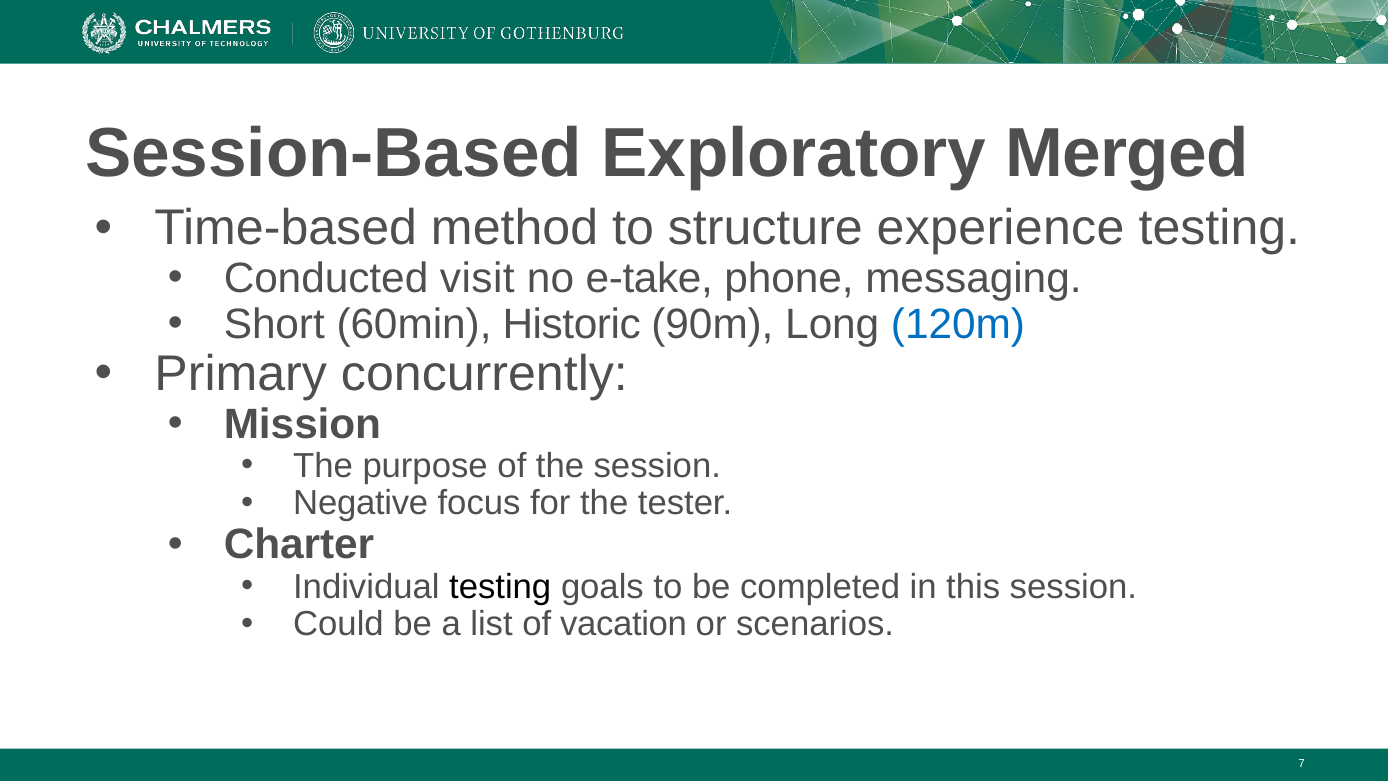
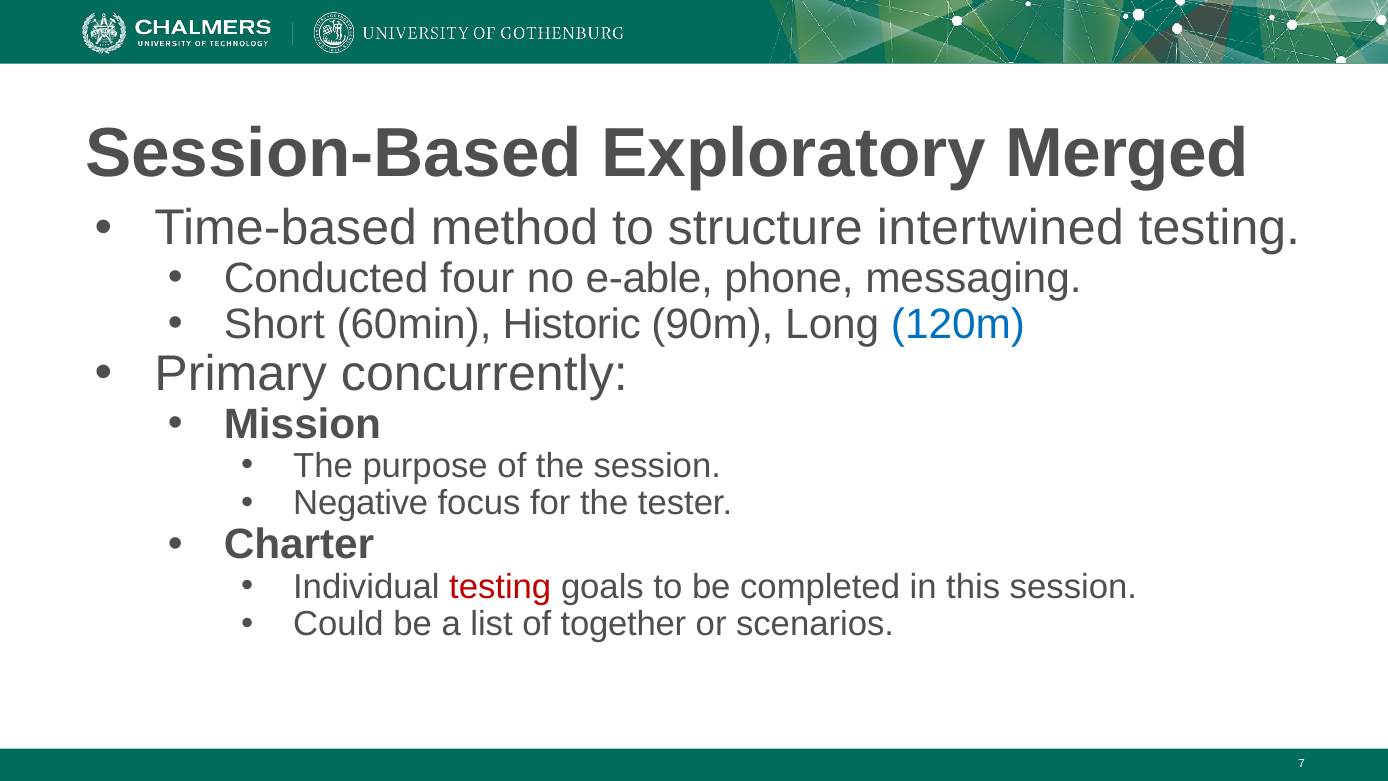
experience: experience -> intertwined
visit: visit -> four
e-take: e-take -> e-able
testing at (500, 586) colour: black -> red
vacation: vacation -> together
